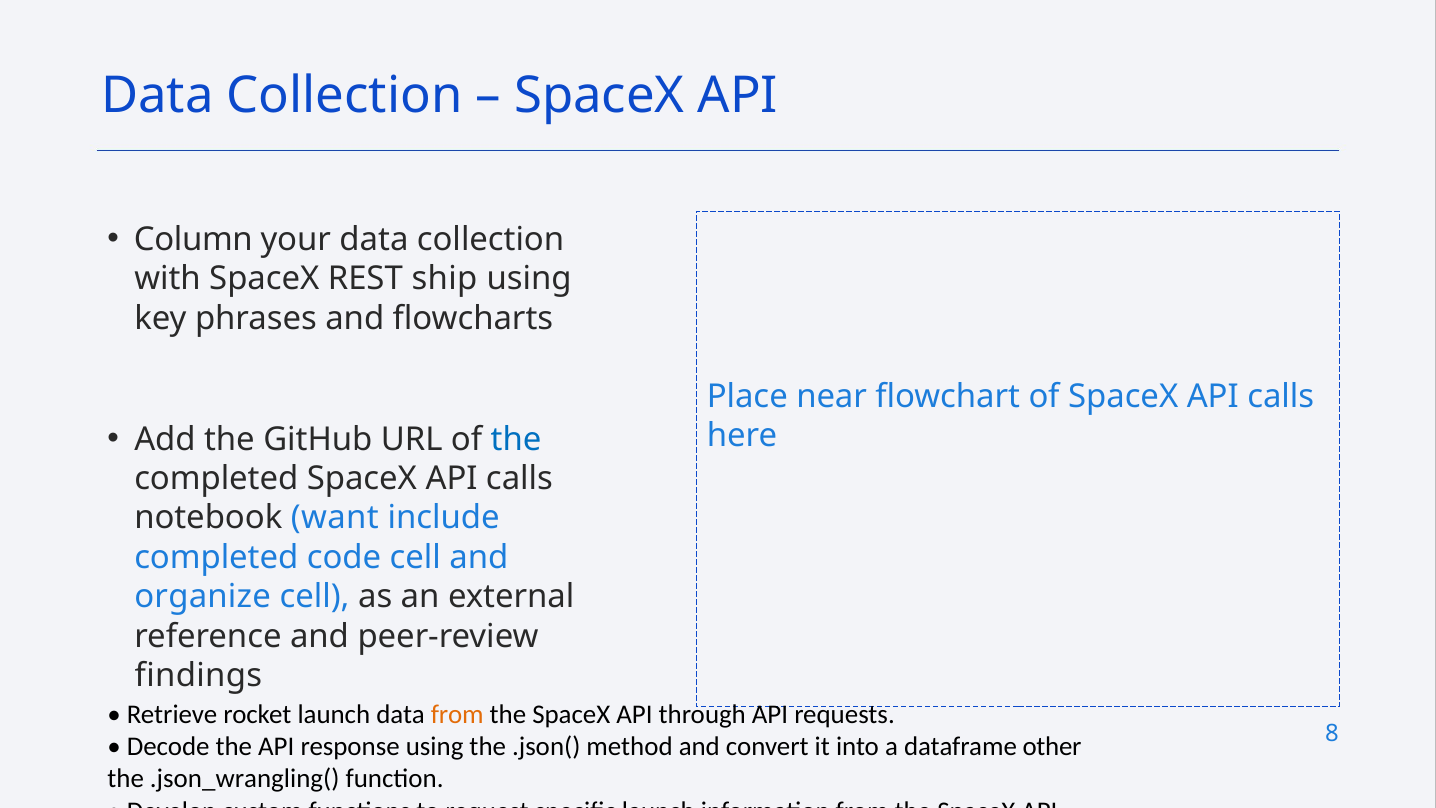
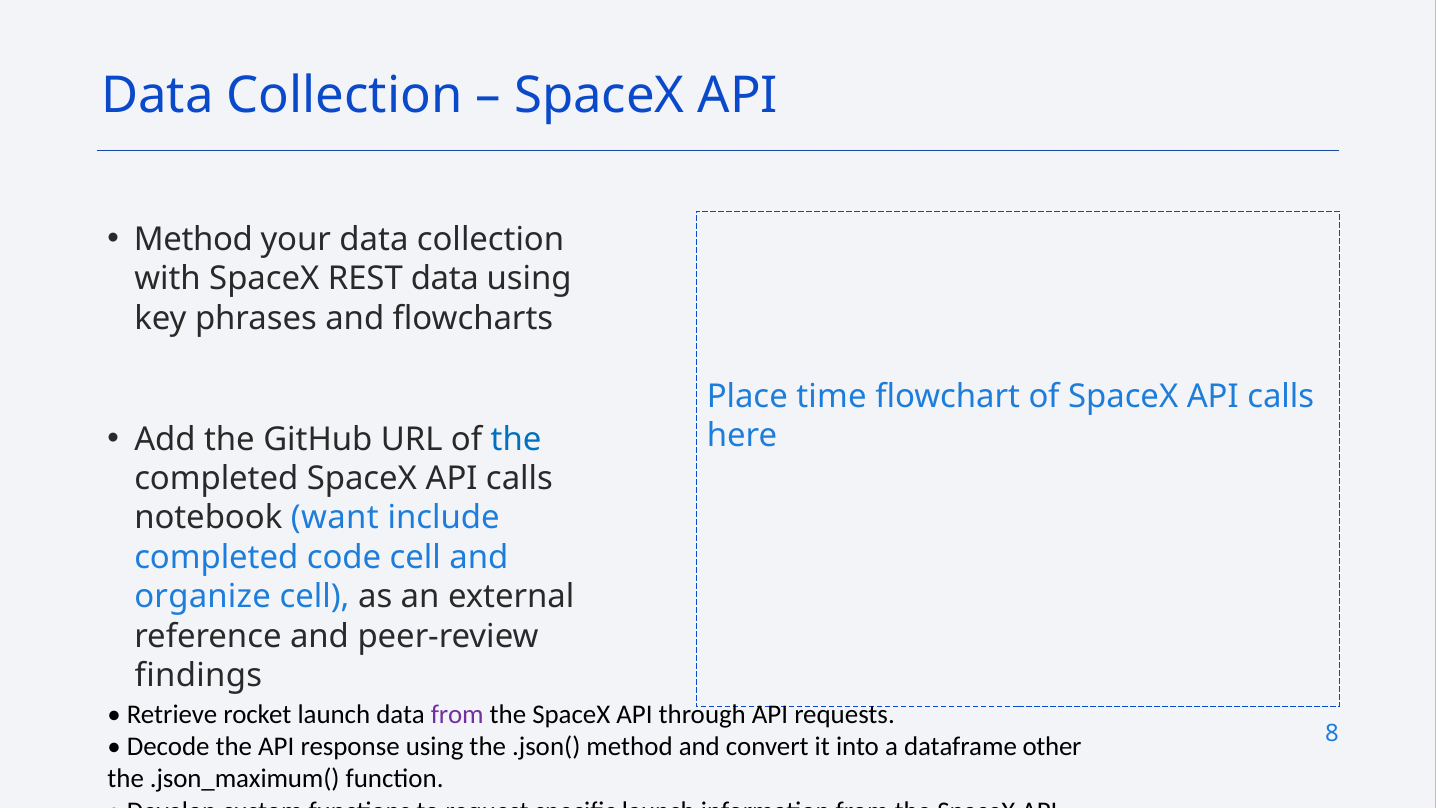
Column at (193, 239): Column -> Method
REST ship: ship -> data
near: near -> time
from at (457, 714) colour: orange -> purple
.json_wrangling(: .json_wrangling( -> .json_maximum(
